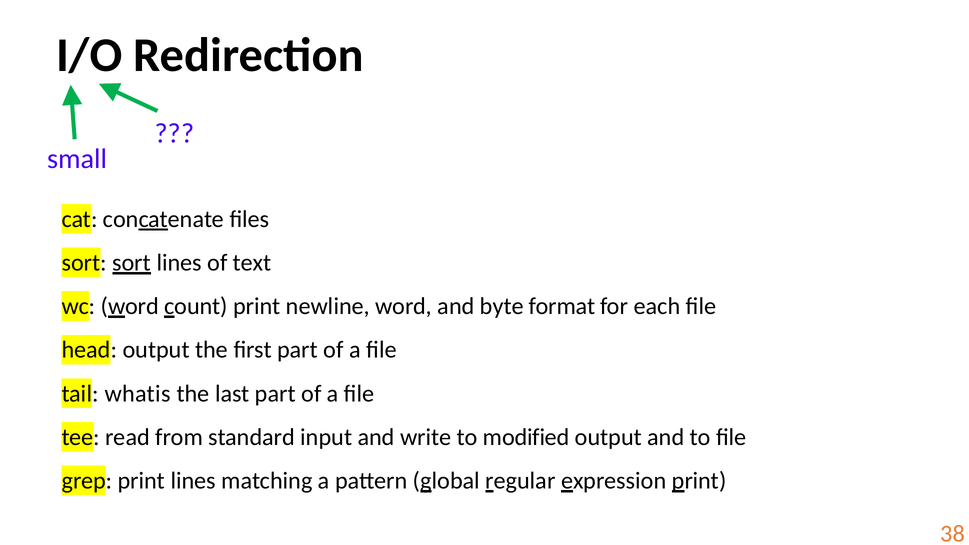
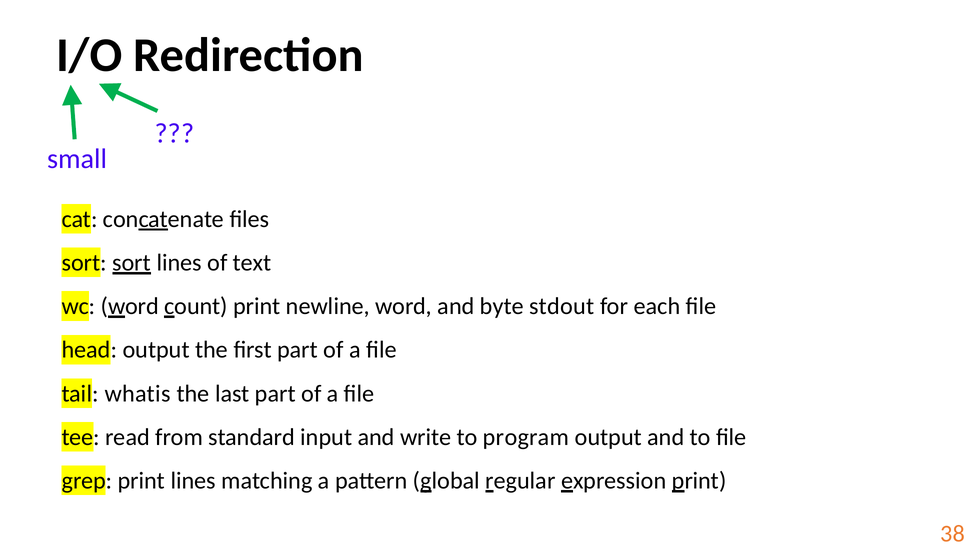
format: format -> stdout
modified: modified -> program
